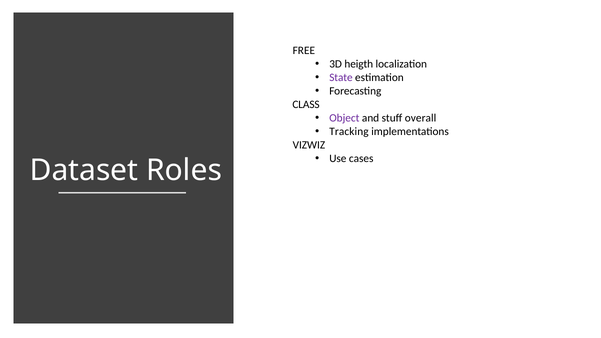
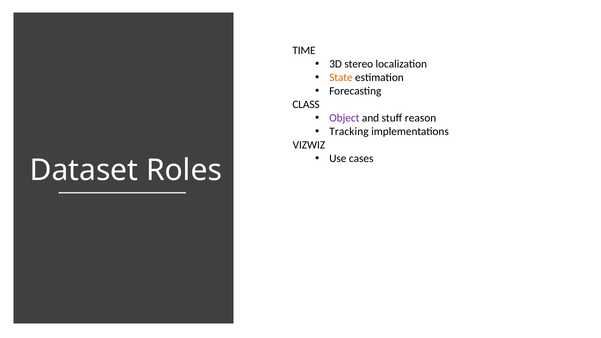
FREE: FREE -> TIME
heigth: heigth -> stereo
State colour: purple -> orange
overall: overall -> reason
